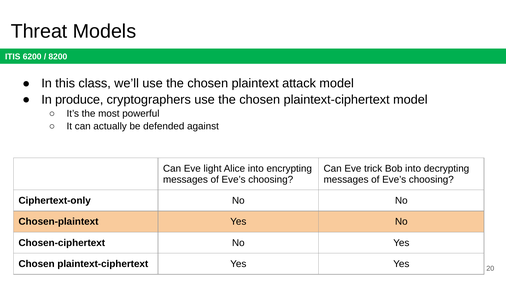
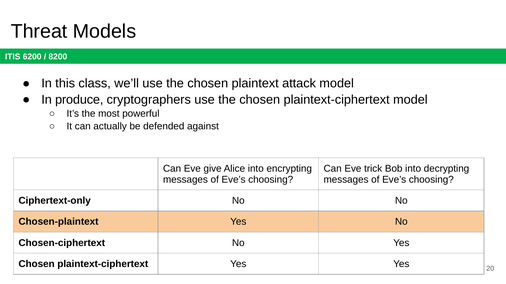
light: light -> give
